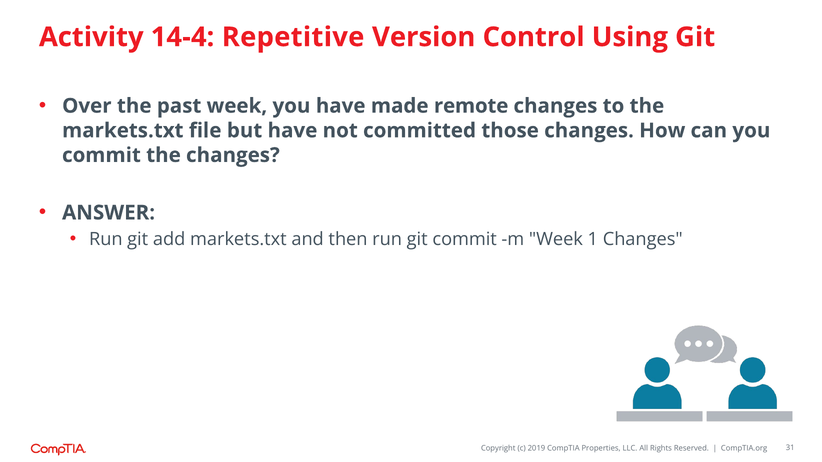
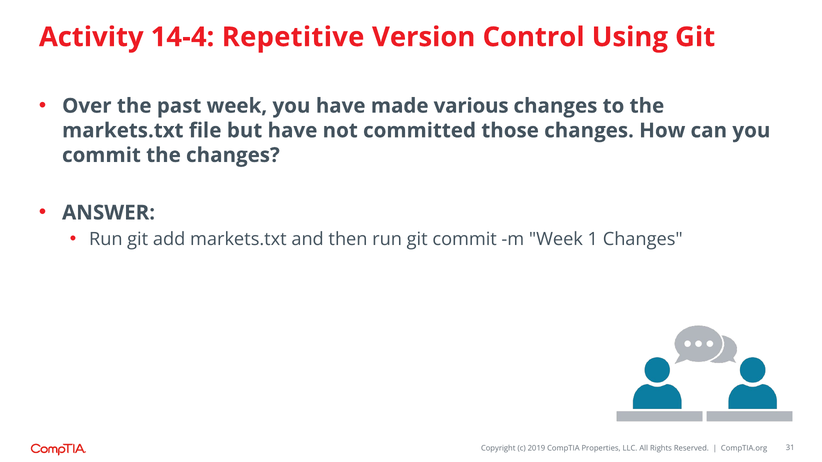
remote: remote -> various
